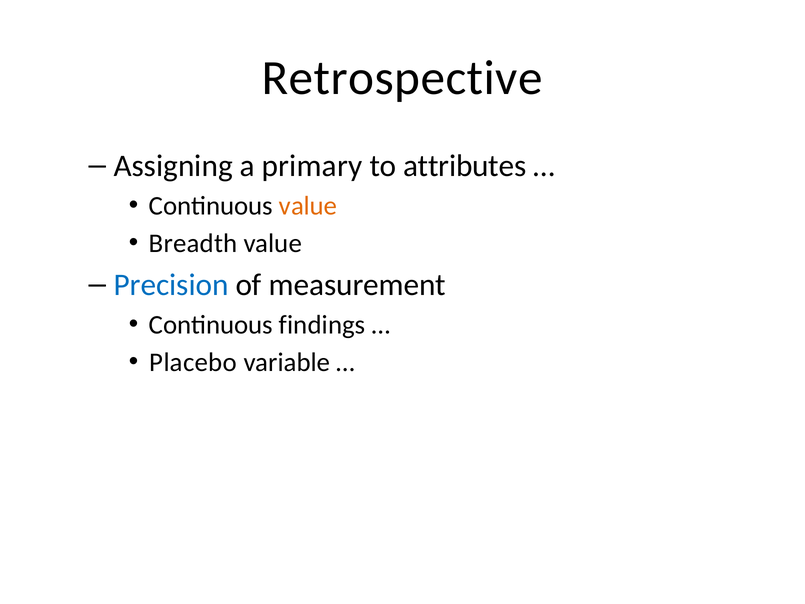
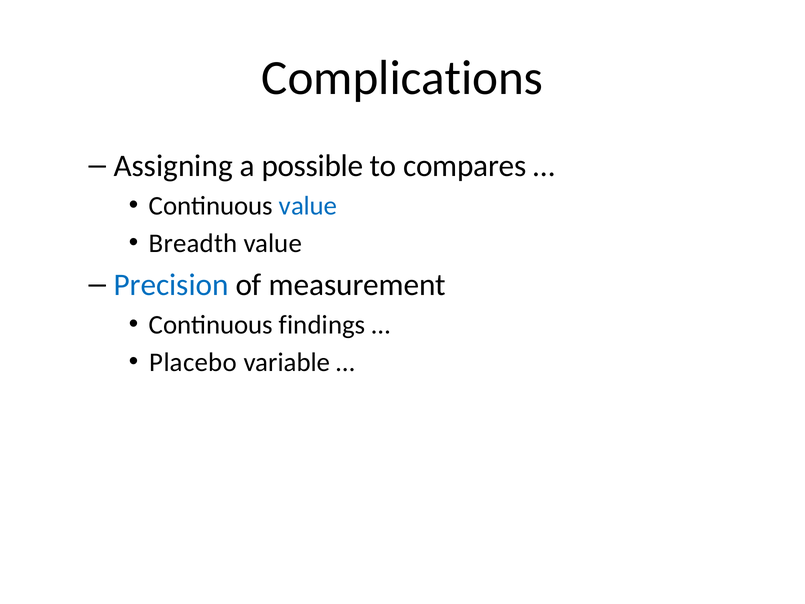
Retrospective: Retrospective -> Complications
primary: primary -> possible
attributes: attributes -> compares
value at (308, 206) colour: orange -> blue
